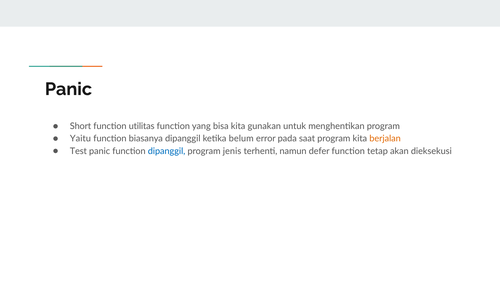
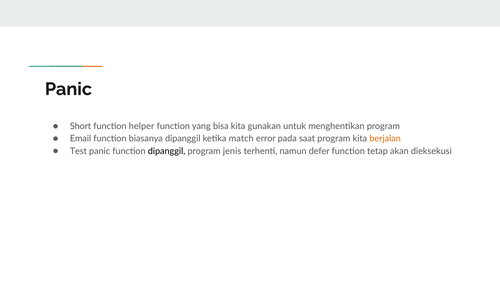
utilitas: utilitas -> helper
Yaitu: Yaitu -> Email
belum: belum -> match
dipanggil at (167, 151) colour: blue -> black
